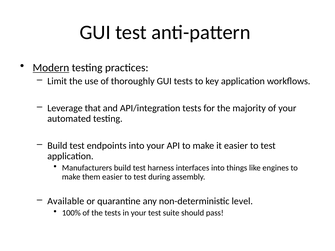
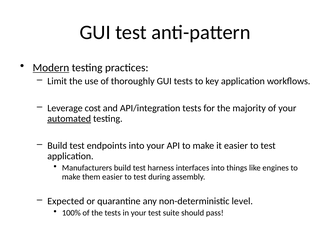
that: that -> cost
automated underline: none -> present
Available: Available -> Expected
